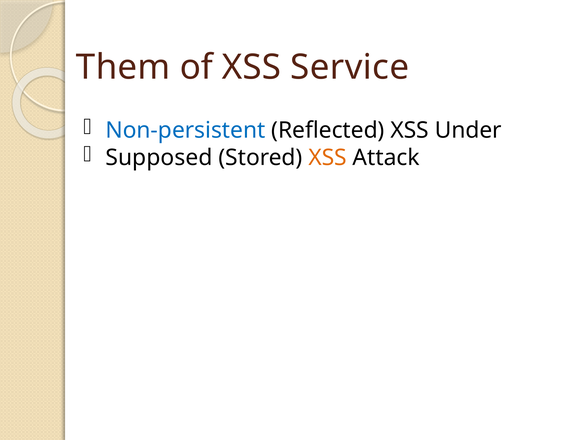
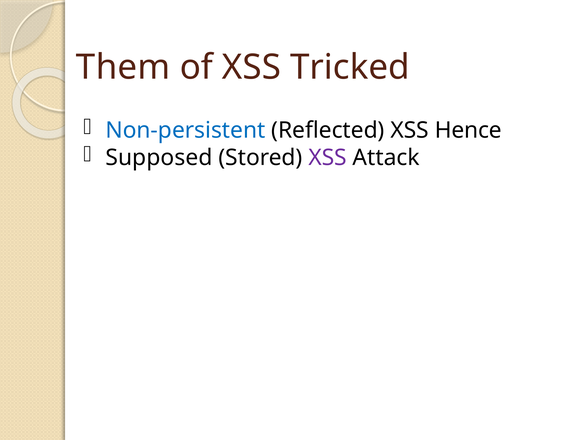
Service: Service -> Tricked
Under: Under -> Hence
XSS at (328, 158) colour: orange -> purple
